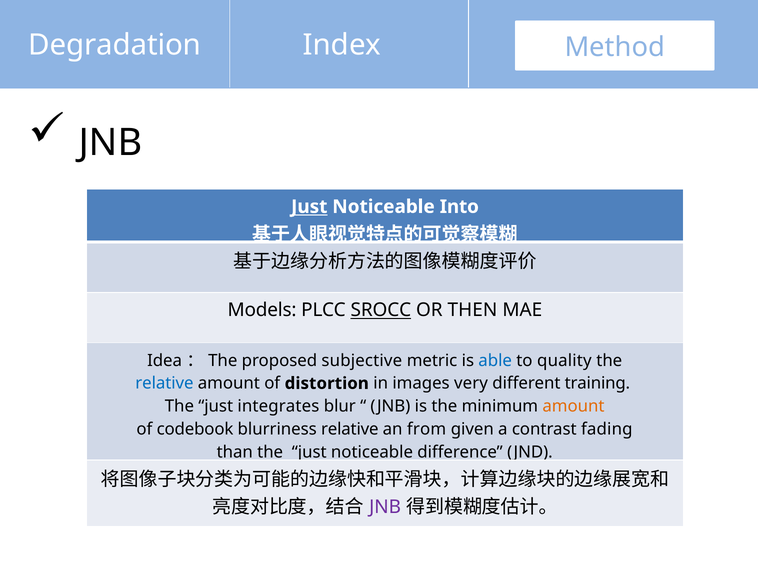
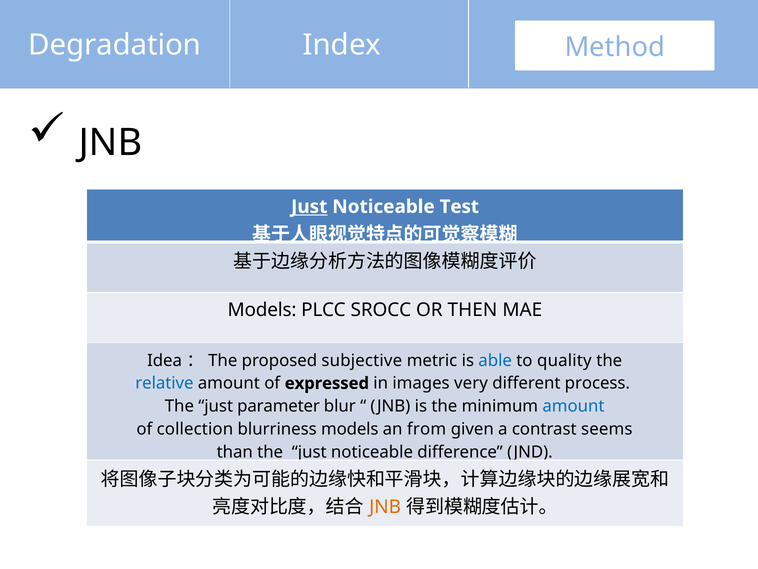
Into: Into -> Test
SROCC underline: present -> none
distortion: distortion -> expressed
training: training -> process
integrates: integrates -> parameter
amount at (573, 406) colour: orange -> blue
codebook: codebook -> collection
blurriness relative: relative -> models
fading: fading -> seems
JNB at (385, 506) colour: purple -> orange
